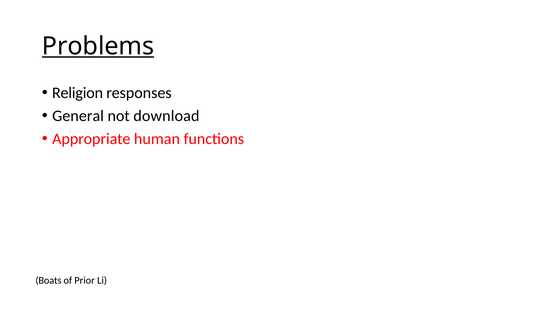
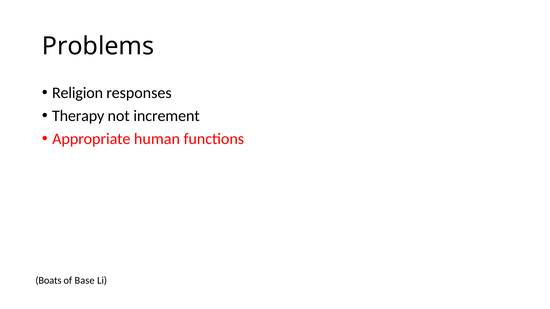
Problems underline: present -> none
General: General -> Therapy
download: download -> increment
Prior: Prior -> Base
